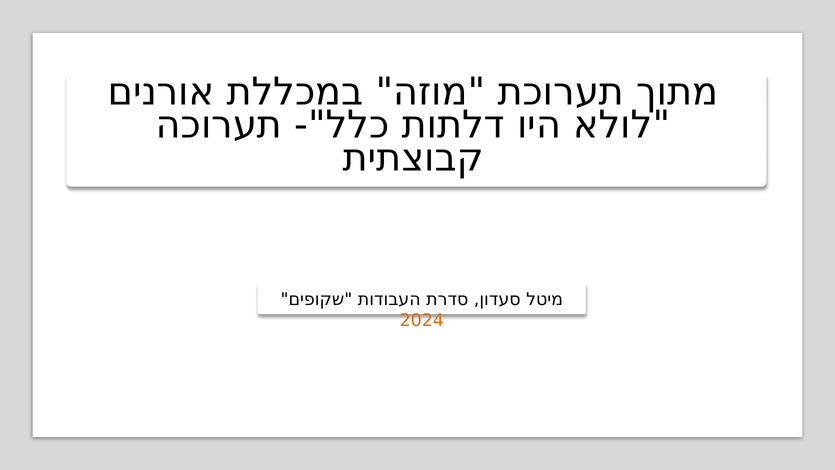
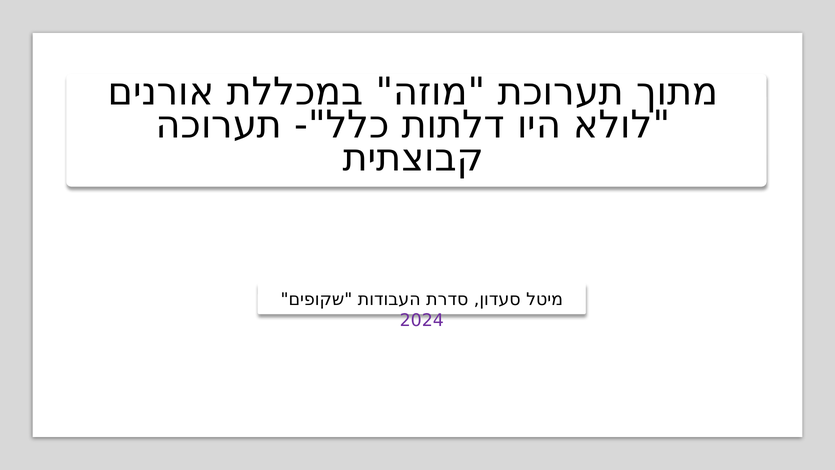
2024 colour: orange -> purple
